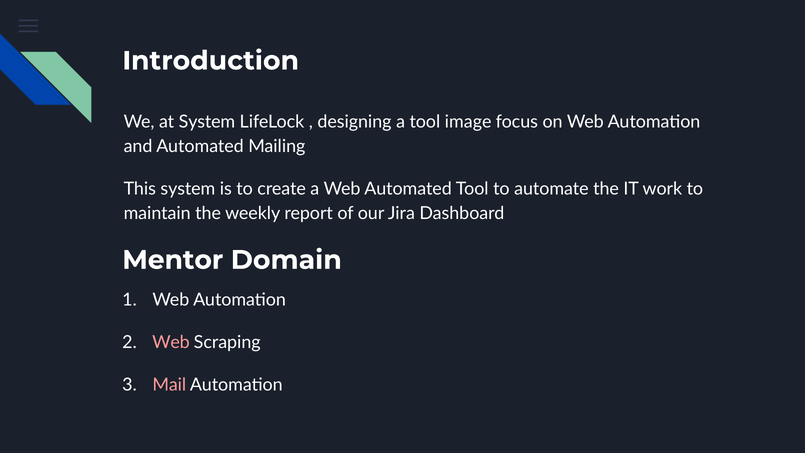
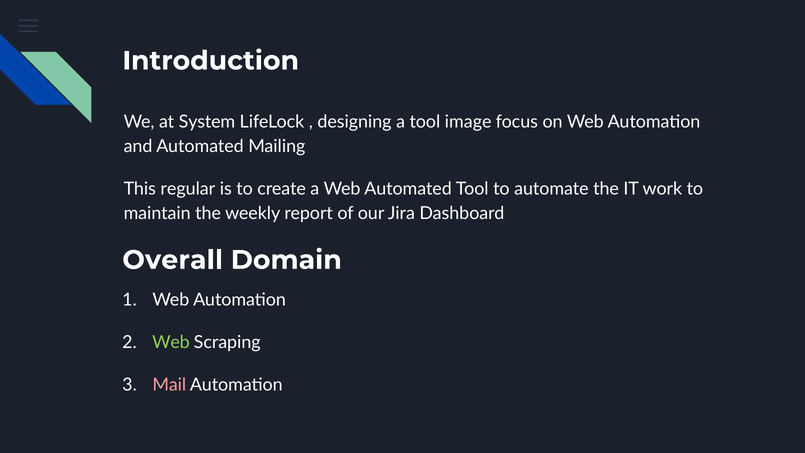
This system: system -> regular
Mentor: Mentor -> Overall
Web at (171, 342) colour: pink -> light green
